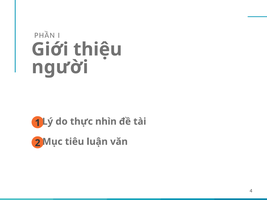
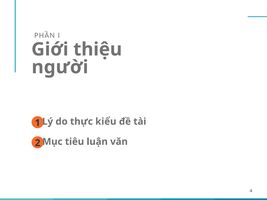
nhìn: nhìn -> kiểu
